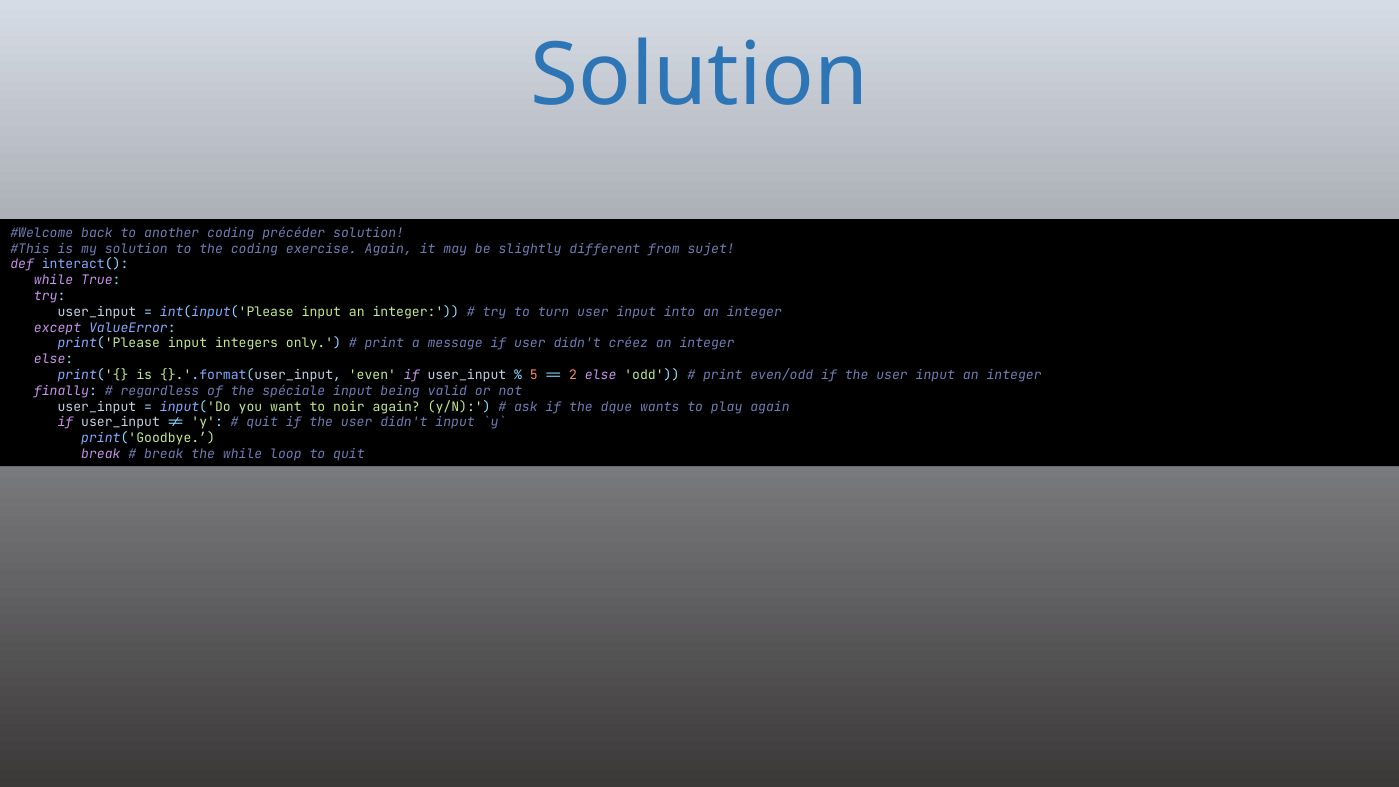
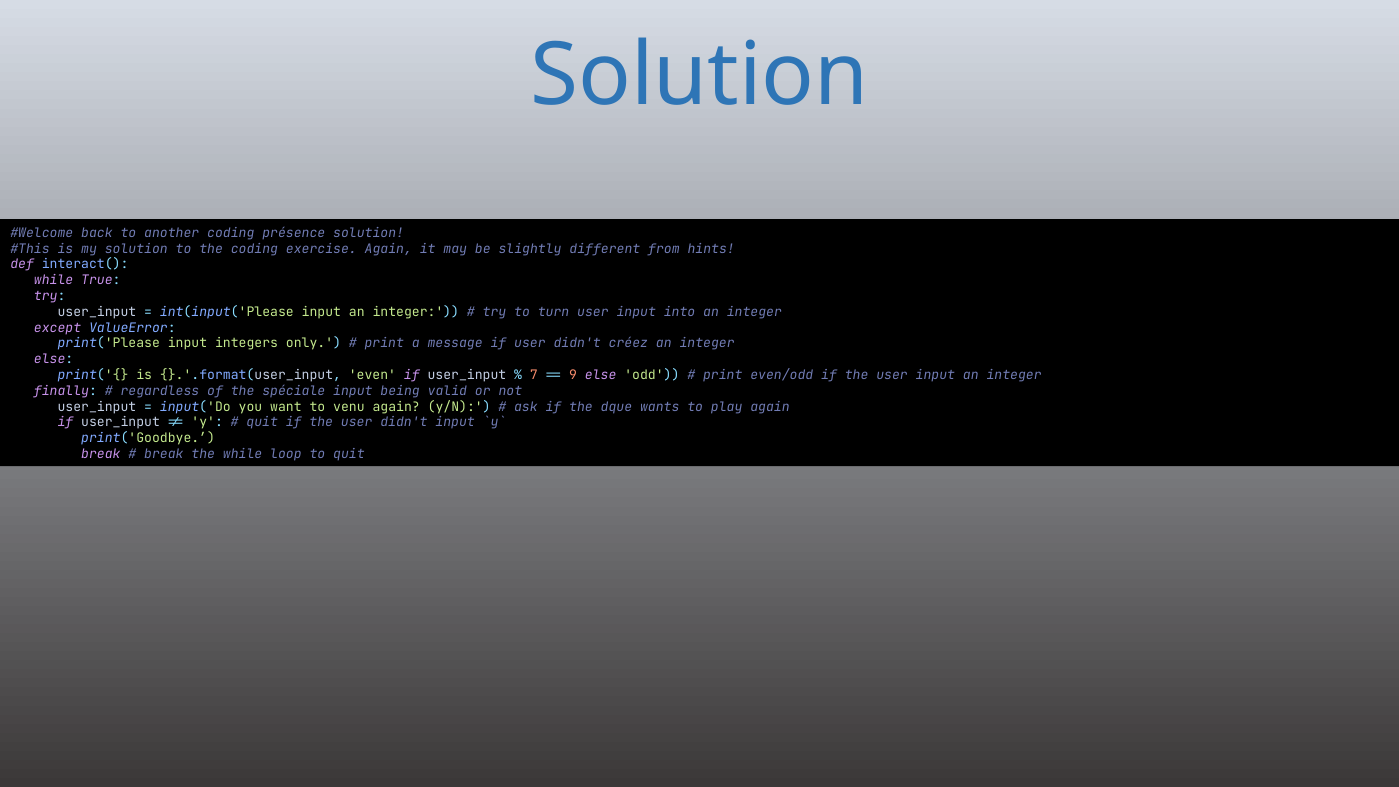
précéder: précéder -> présence
sujet: sujet -> hints
5: 5 -> 7
2: 2 -> 9
noir: noir -> venu
